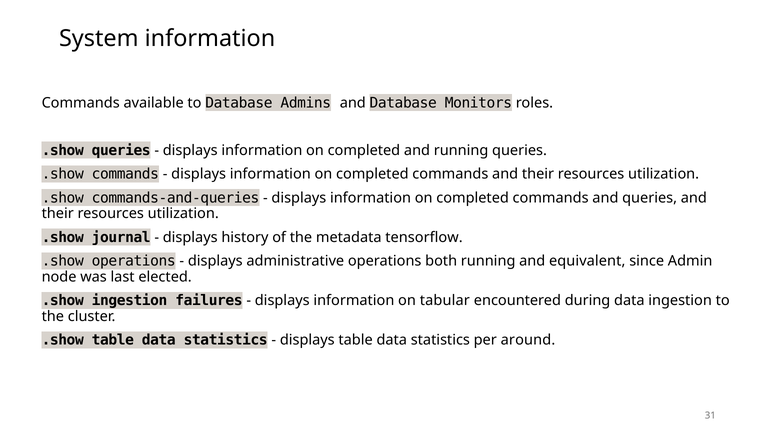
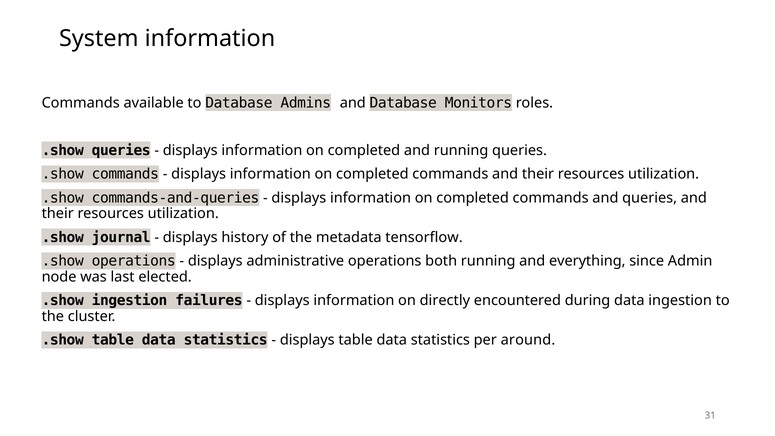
equivalent: equivalent -> everything
tabular: tabular -> directly
